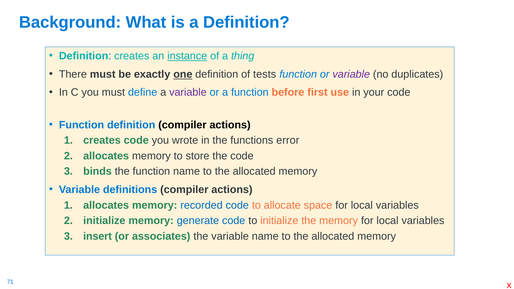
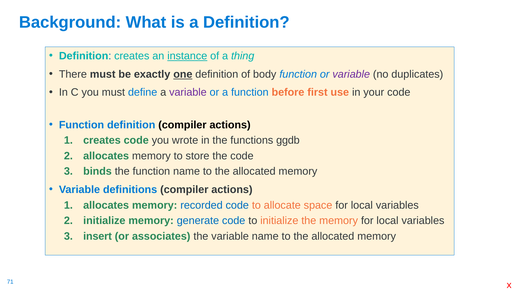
tests: tests -> body
error: error -> ggdb
